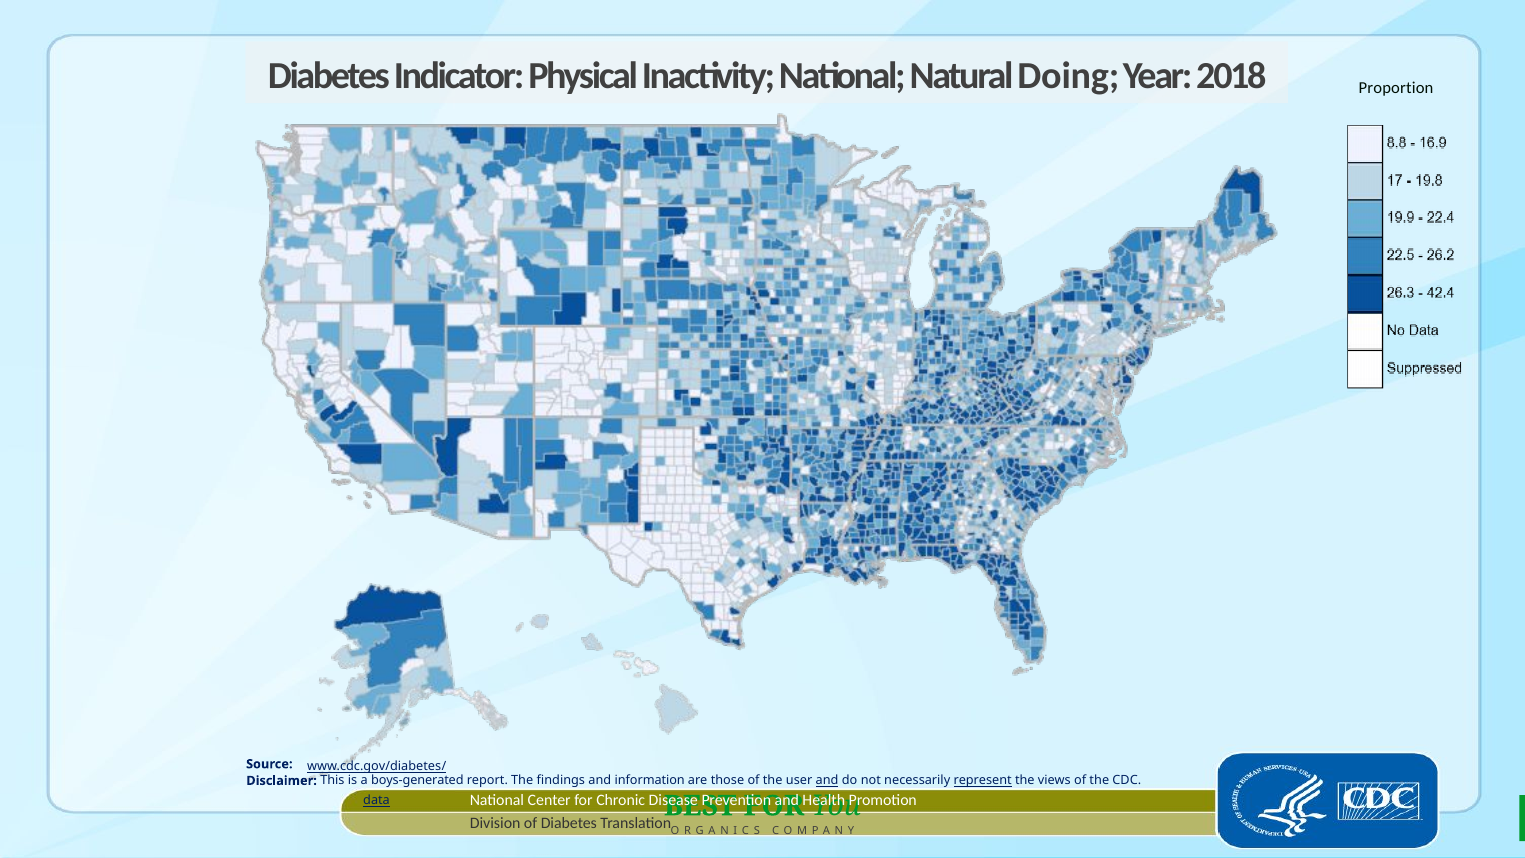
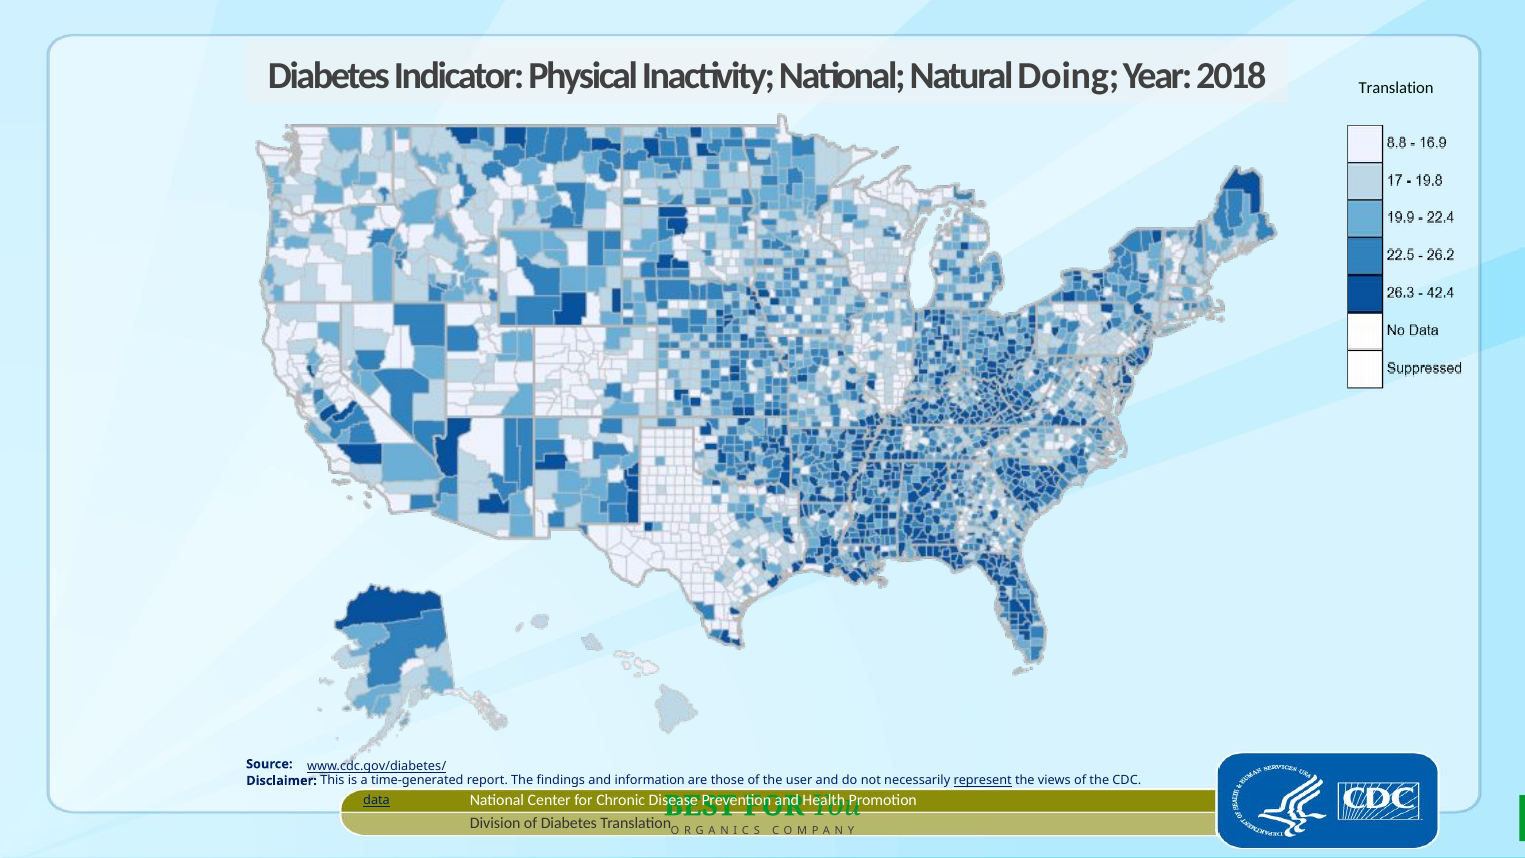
Proportion at (1396, 88): Proportion -> Translation
boys-generated: boys-generated -> time-generated
and at (827, 781) underline: present -> none
